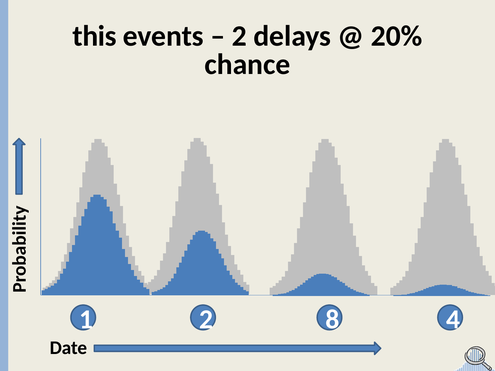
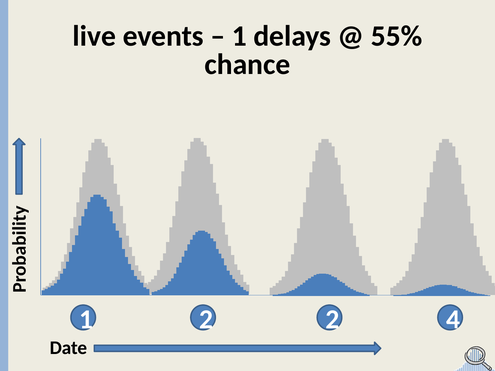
this: this -> live
2 at (239, 36): 2 -> 1
20%: 20% -> 55%
2 8: 8 -> 2
